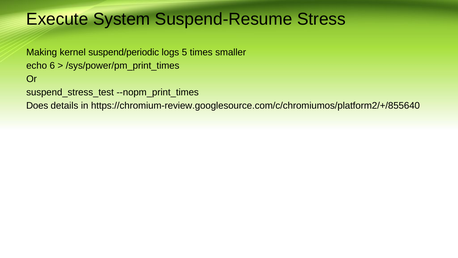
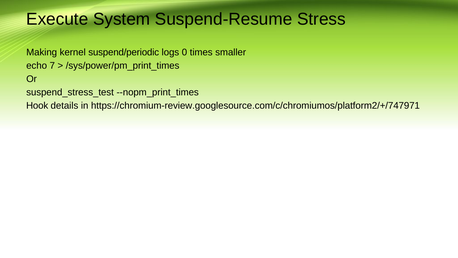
5: 5 -> 0
6: 6 -> 7
Does: Does -> Hook
https://chromium-review.googlesource.com/c/chromiumos/platform2/+/855640: https://chromium-review.googlesource.com/c/chromiumos/platform2/+/855640 -> https://chromium-review.googlesource.com/c/chromiumos/platform2/+/747971
